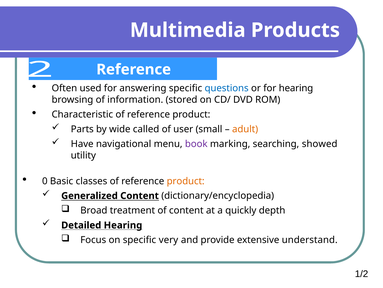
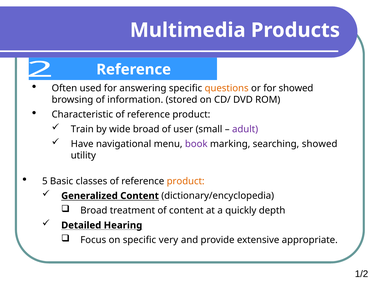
questions colour: blue -> orange
for hearing: hearing -> showed
Parts: Parts -> Train
wide called: called -> broad
adult colour: orange -> purple
0: 0 -> 5
understand: understand -> appropriate
